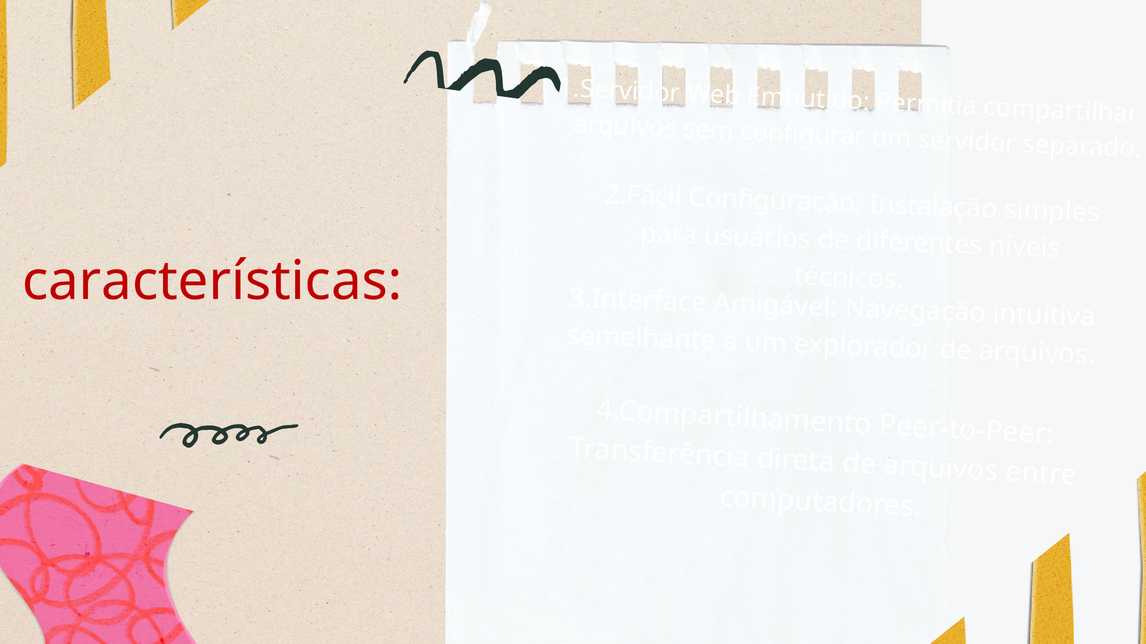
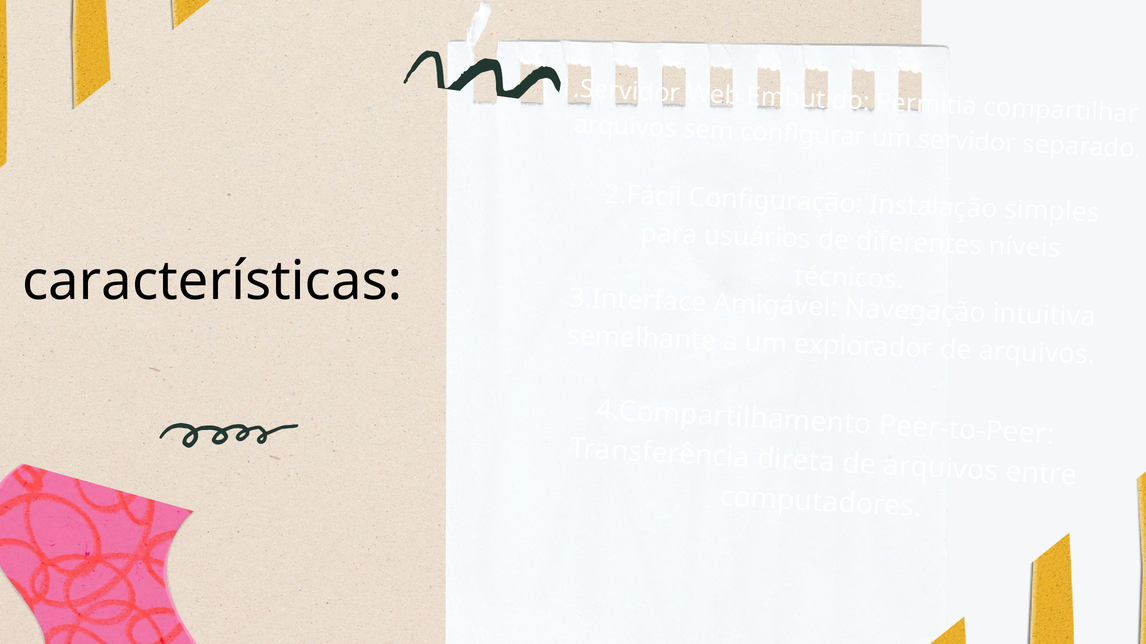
características colour: red -> black
